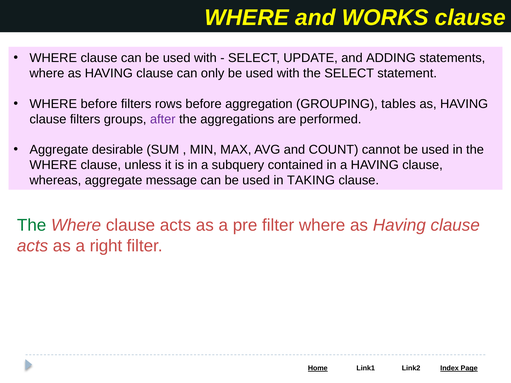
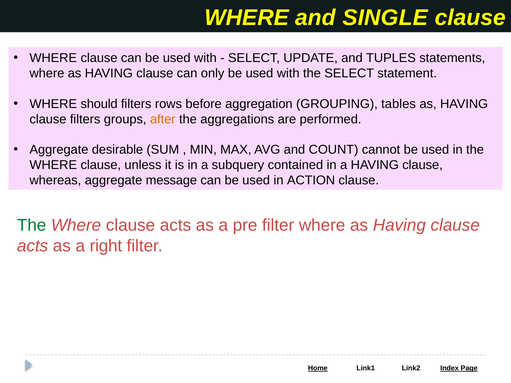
WORKS: WORKS -> SINGLE
ADDING: ADDING -> TUPLES
WHERE before: before -> should
after colour: purple -> orange
TAKING: TAKING -> ACTION
